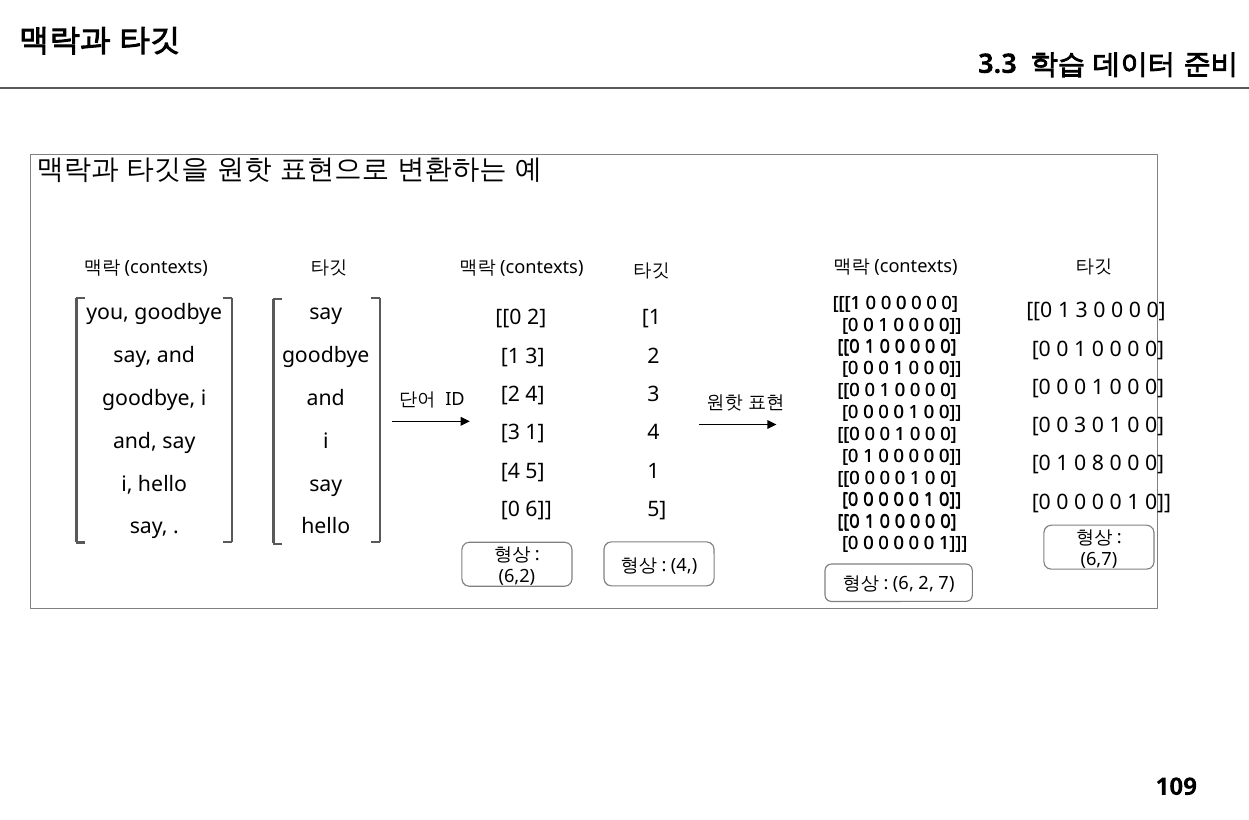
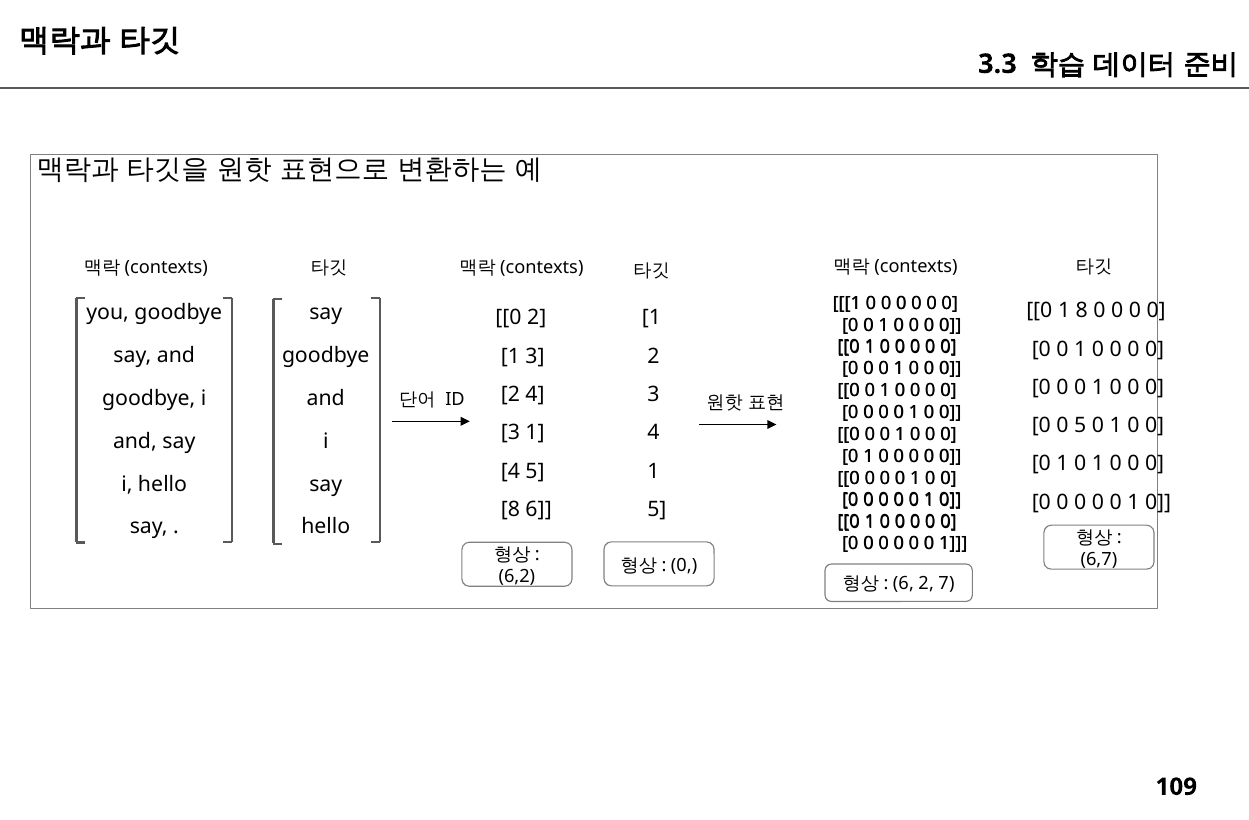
0 1 3: 3 -> 8
0 3: 3 -> 5
8 at (1098, 464): 8 -> 1
0 at (510, 509): 0 -> 8
4 at (684, 565): 4 -> 0
